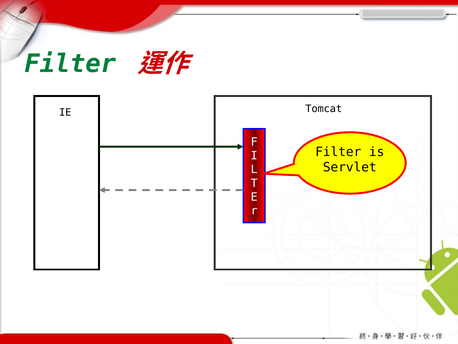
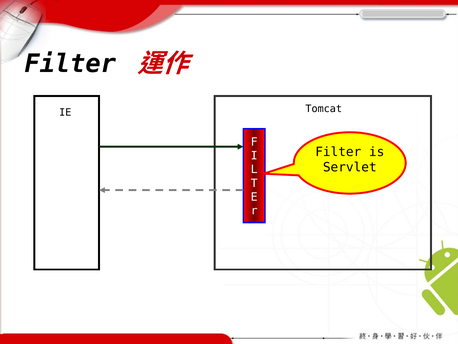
Filter at (70, 64) colour: green -> black
